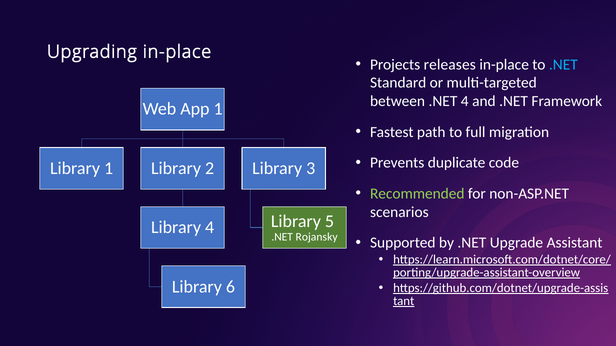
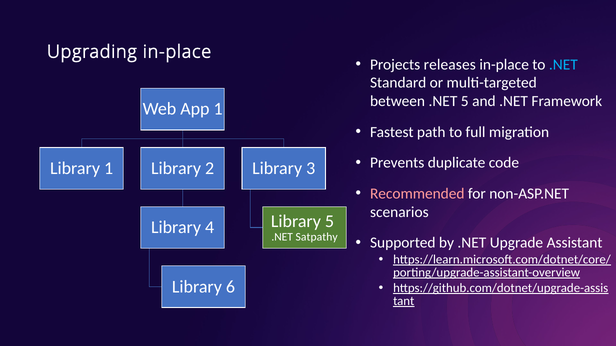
.NET 4: 4 -> 5
Recommended colour: light green -> pink
Rojansky: Rojansky -> Satpathy
